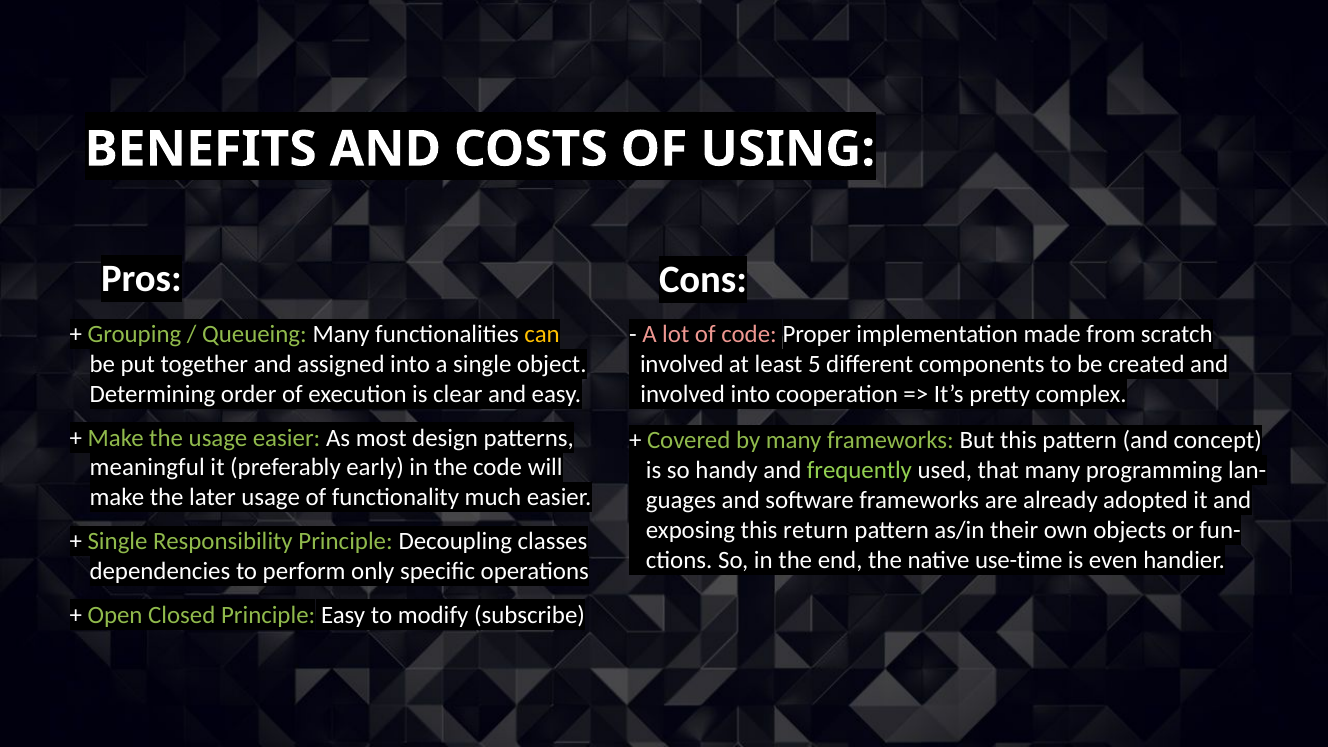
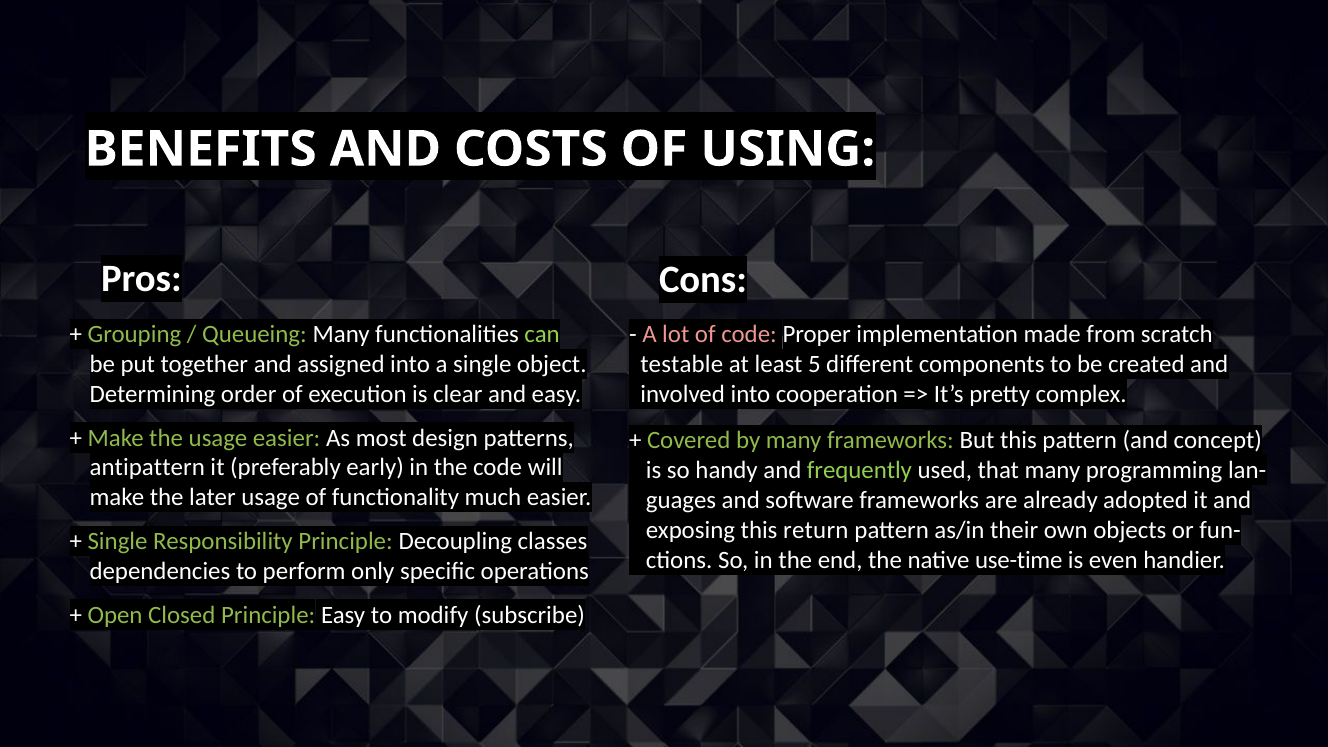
can colour: yellow -> light green
involved at (682, 364): involved -> testable
meaningful: meaningful -> antipattern
